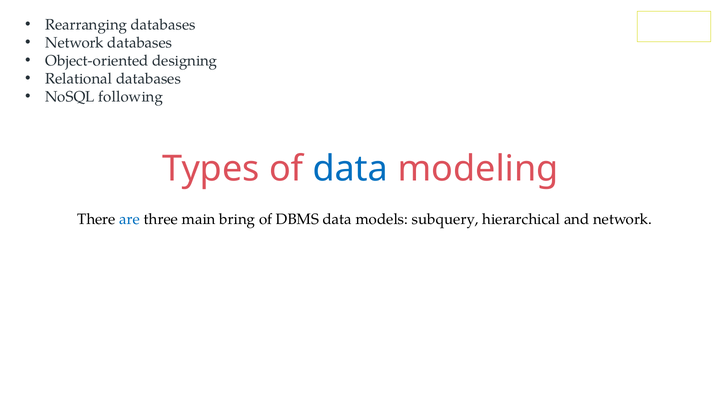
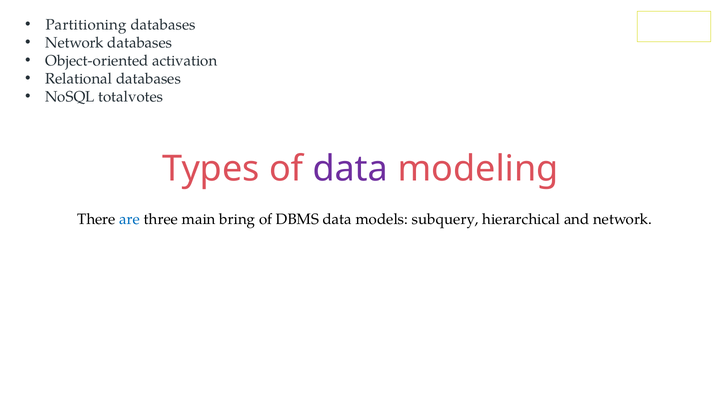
Rearranging: Rearranging -> Partitioning
designing: designing -> activation
following: following -> totalvotes
data at (350, 169) colour: blue -> purple
